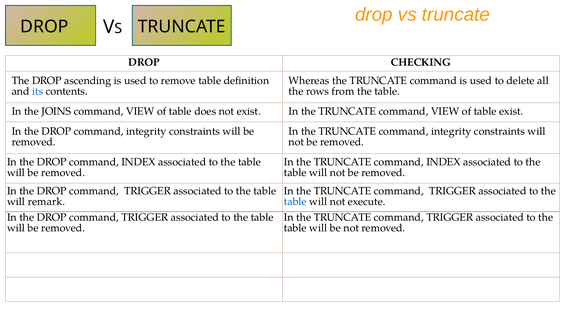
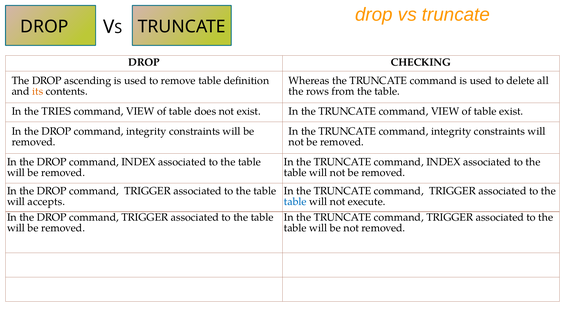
its colour: blue -> orange
JOINS: JOINS -> TRIES
remark: remark -> accepts
